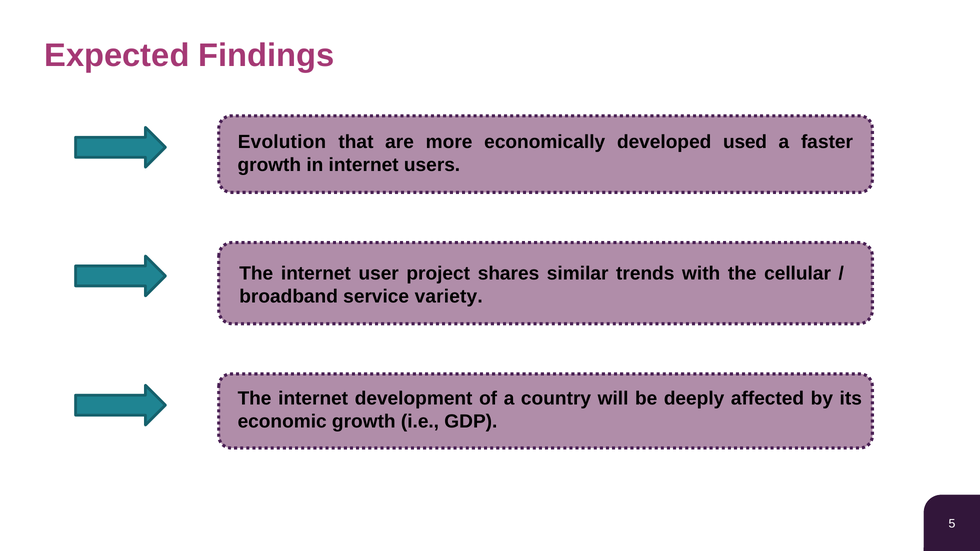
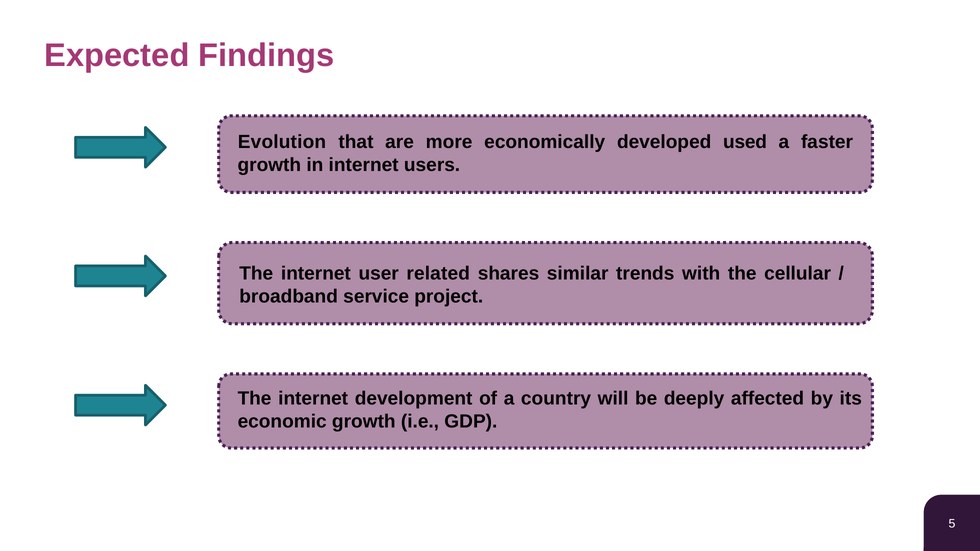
project: project -> related
variety: variety -> project
